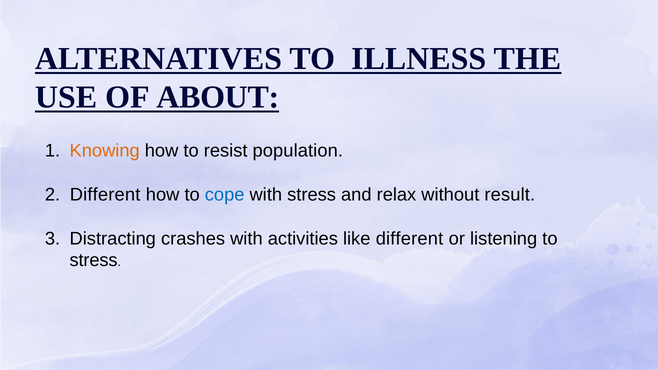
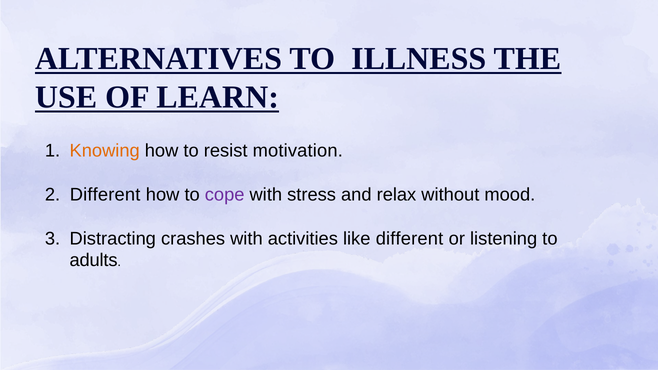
ABOUT: ABOUT -> LEARN
population: population -> motivation
cope colour: blue -> purple
result: result -> mood
stress at (94, 261): stress -> adults
